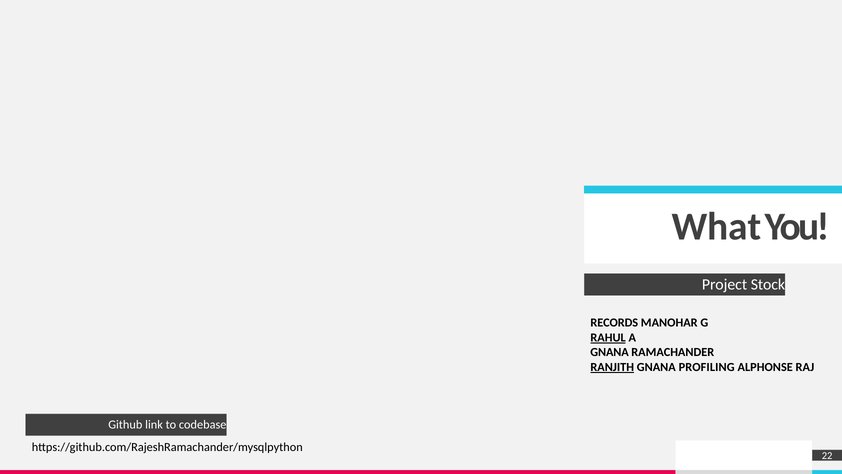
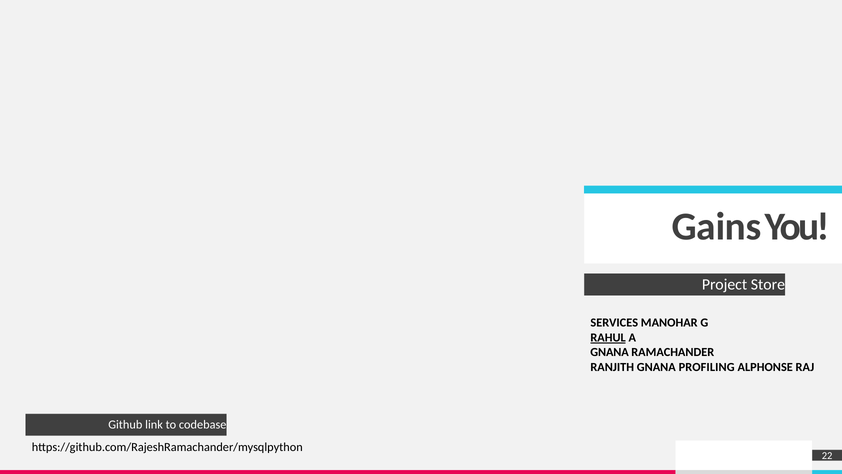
What: What -> Gains
Stock: Stock -> Store
RECORDS: RECORDS -> SERVICES
RANJITH underline: present -> none
